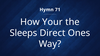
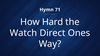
Your: Your -> Hard
Sleeps: Sleeps -> Watch
